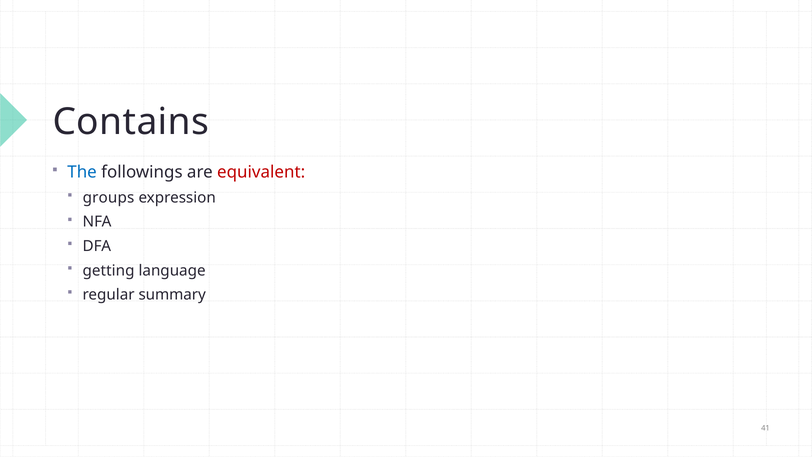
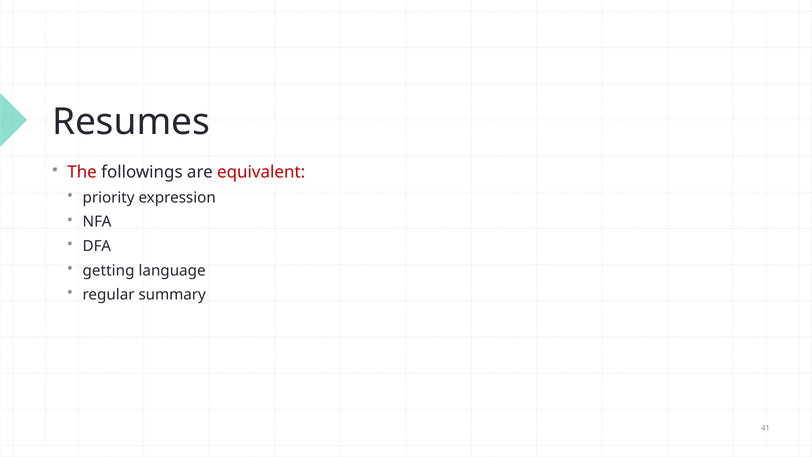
Contains: Contains -> Resumes
The colour: blue -> red
groups: groups -> priority
